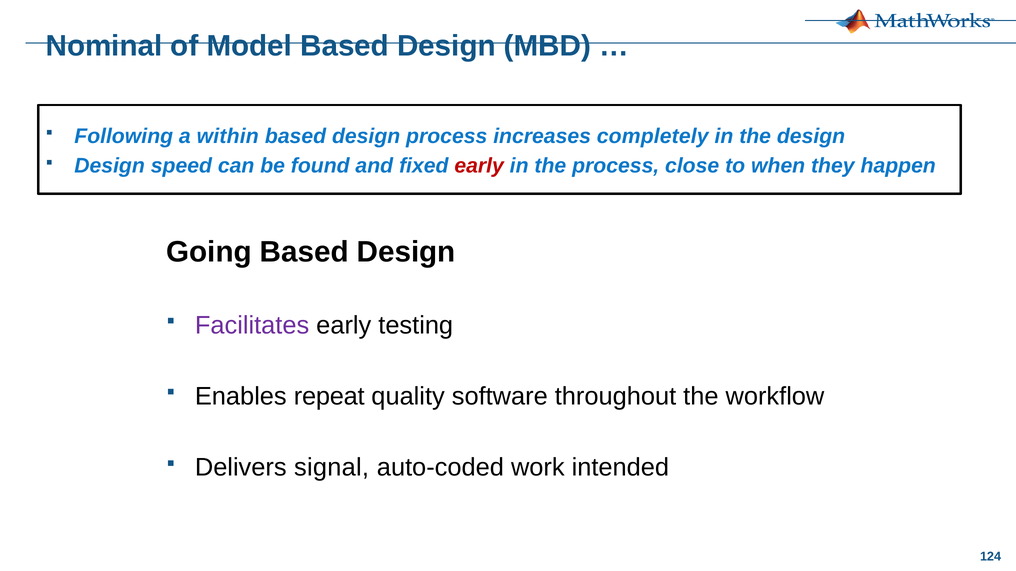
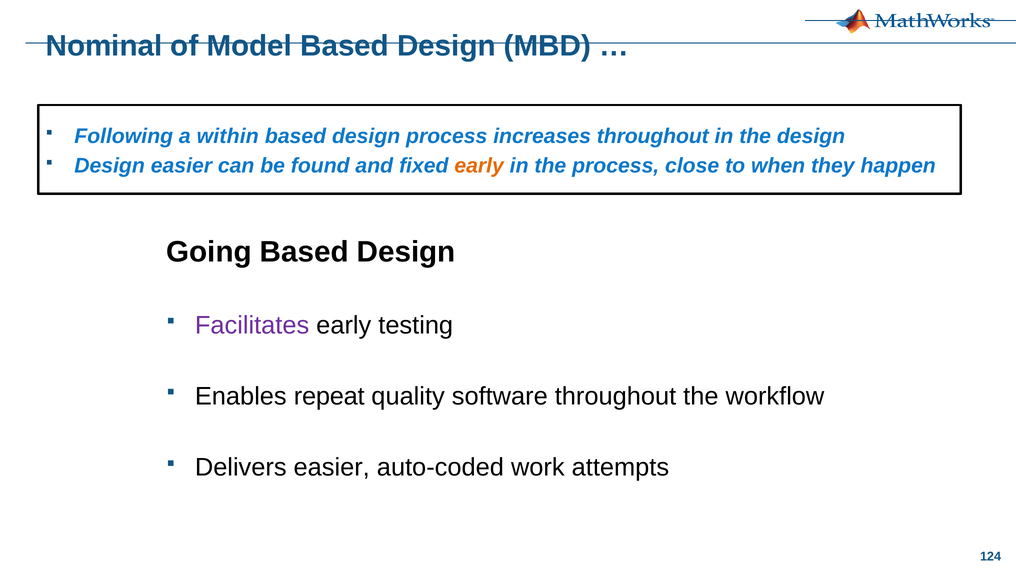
increases completely: completely -> throughout
Design speed: speed -> easier
early at (479, 166) colour: red -> orange
Delivers signal: signal -> easier
intended: intended -> attempts
